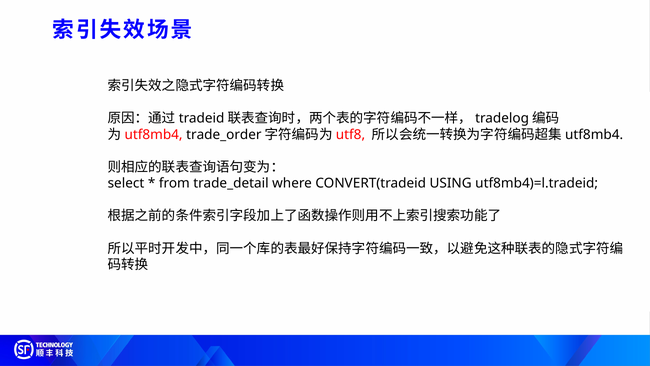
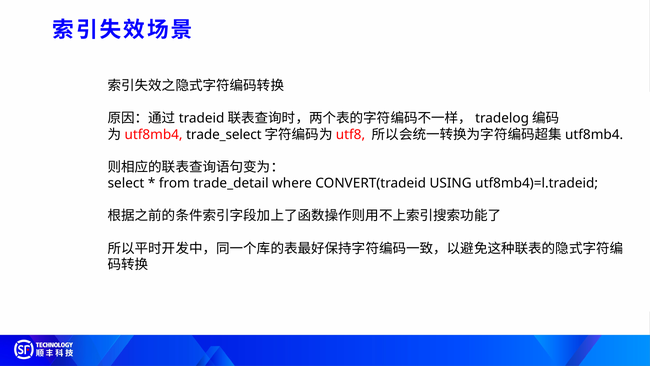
trade_order: trade_order -> trade_select
